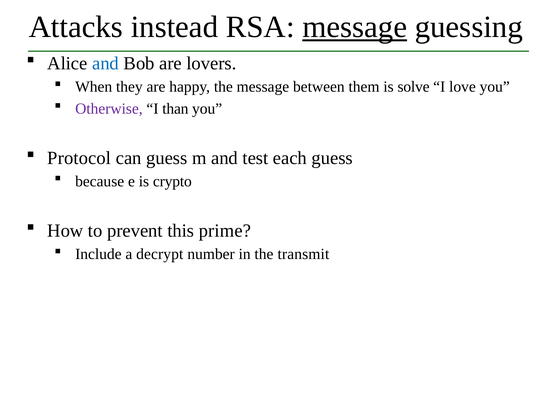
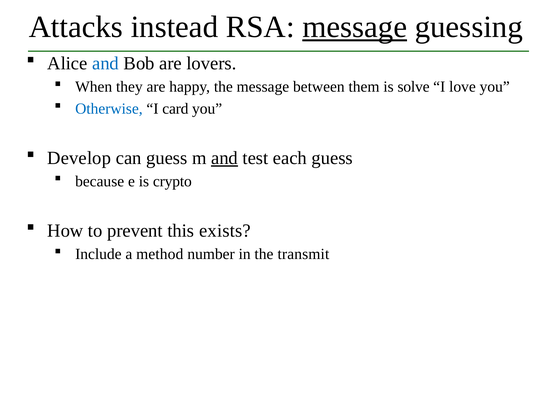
Otherwise colour: purple -> blue
than: than -> card
Protocol: Protocol -> Develop
and at (225, 158) underline: none -> present
prime: prime -> exists
decrypt: decrypt -> method
